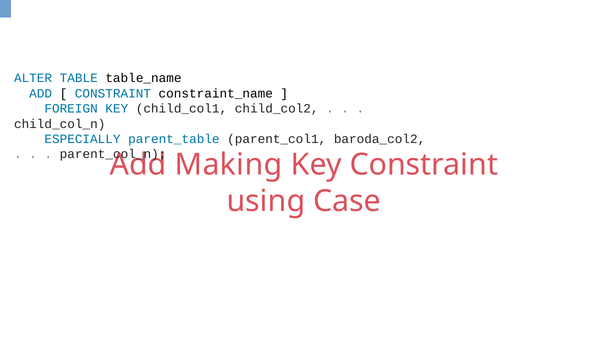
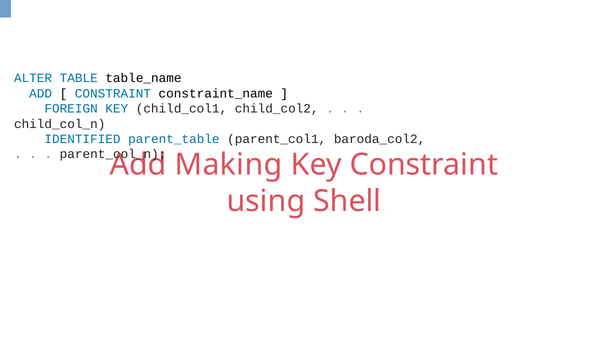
ESPECIALLY: ESPECIALLY -> IDENTIFIED
Case: Case -> Shell
